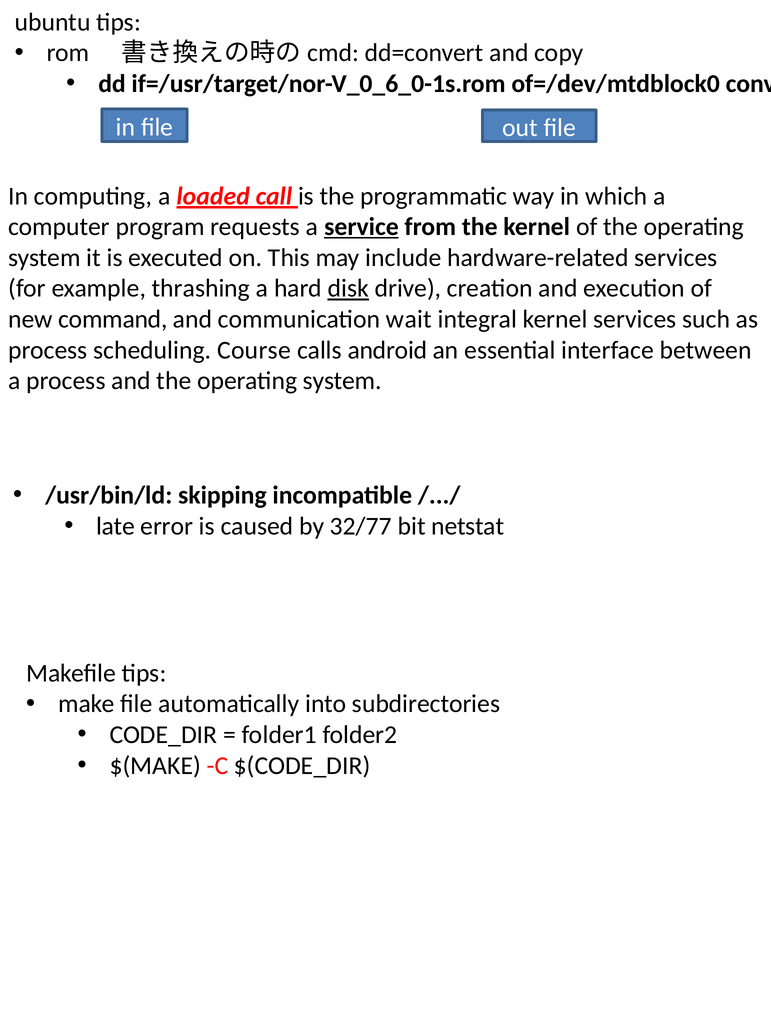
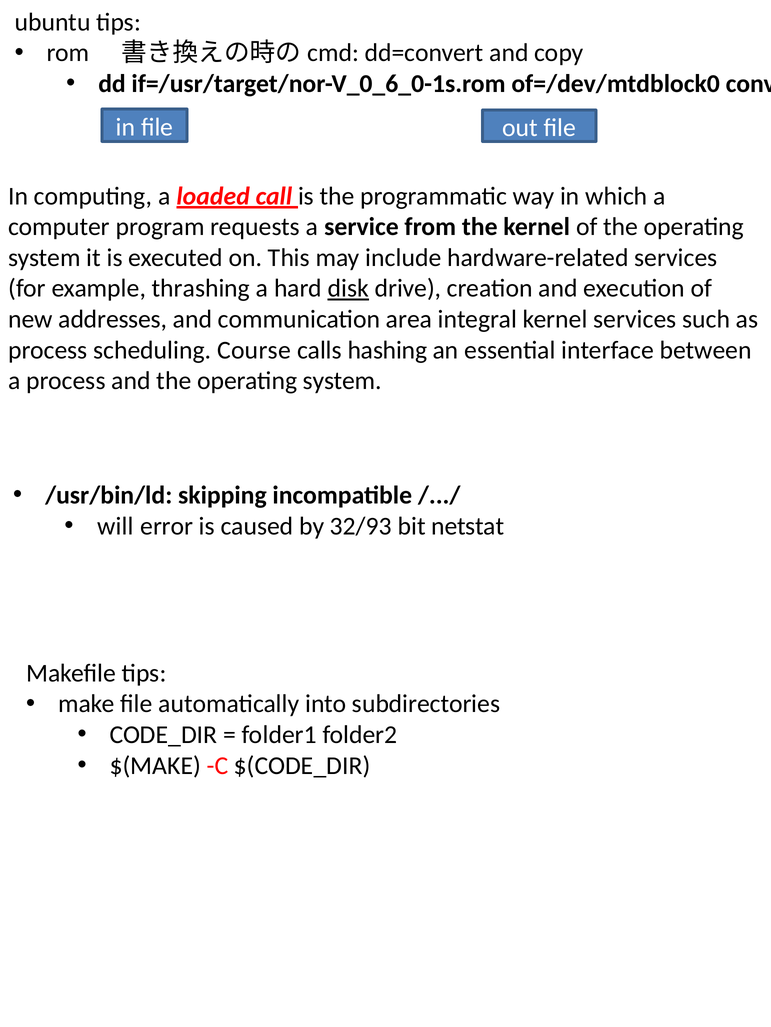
service underline: present -> none
command: command -> addresses
wait: wait -> area
android: android -> hashing
late: late -> will
32/77: 32/77 -> 32/93
